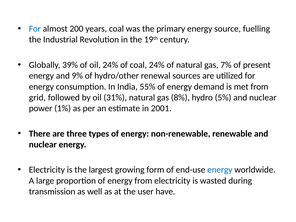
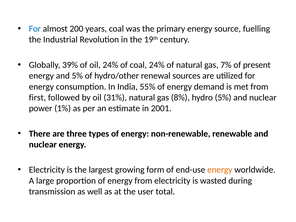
and 9%: 9% -> 5%
grid: grid -> first
energy at (220, 170) colour: blue -> orange
have: have -> total
